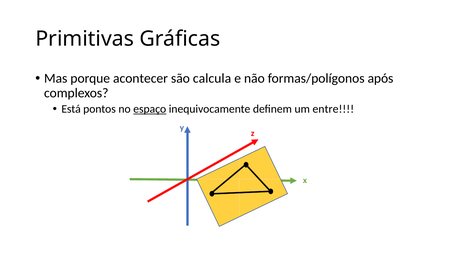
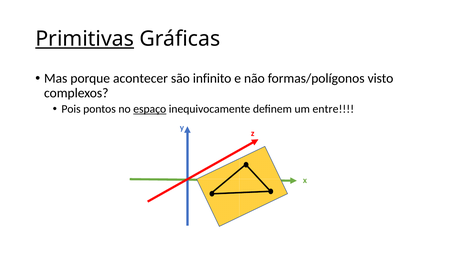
Primitivas underline: none -> present
calcula: calcula -> infinito
após: após -> visto
Está: Está -> Pois
